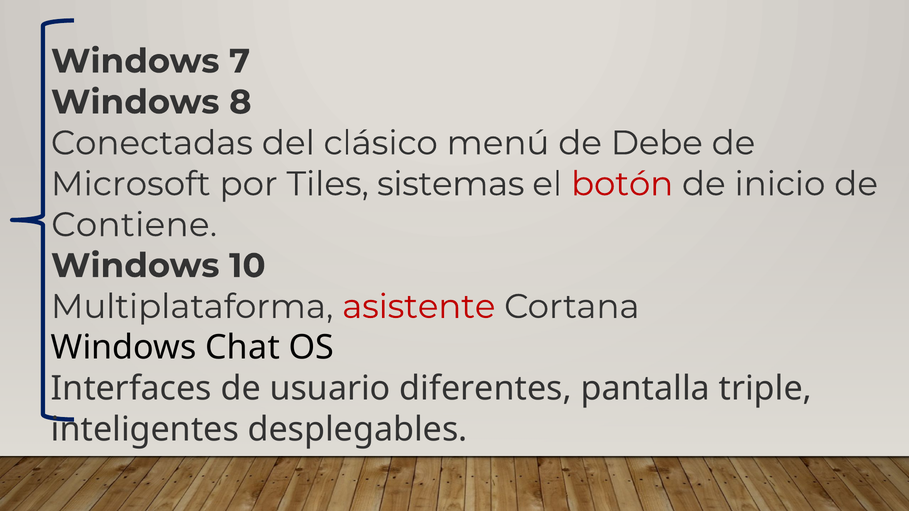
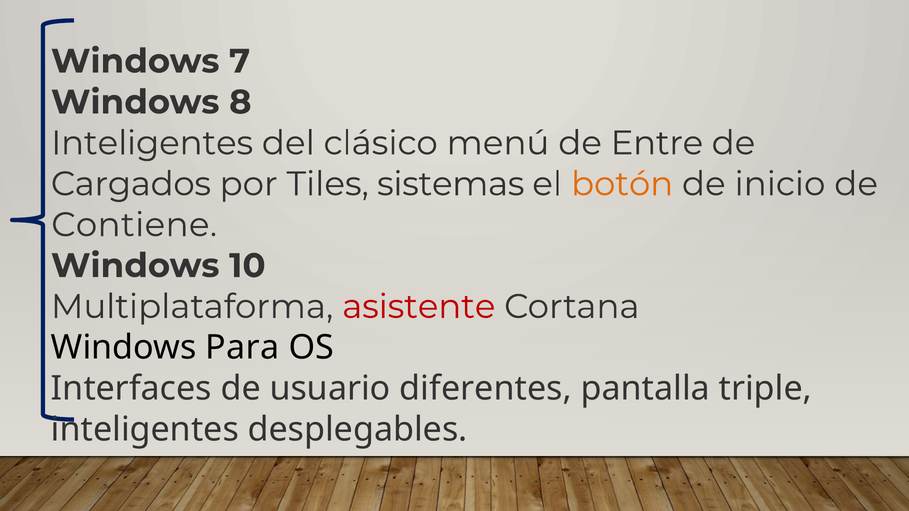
Conectadas at (152, 143): Conectadas -> Inteligentes
Debe: Debe -> Entre
Microsoft: Microsoft -> Cargados
botón colour: red -> orange
Chat: Chat -> Para
